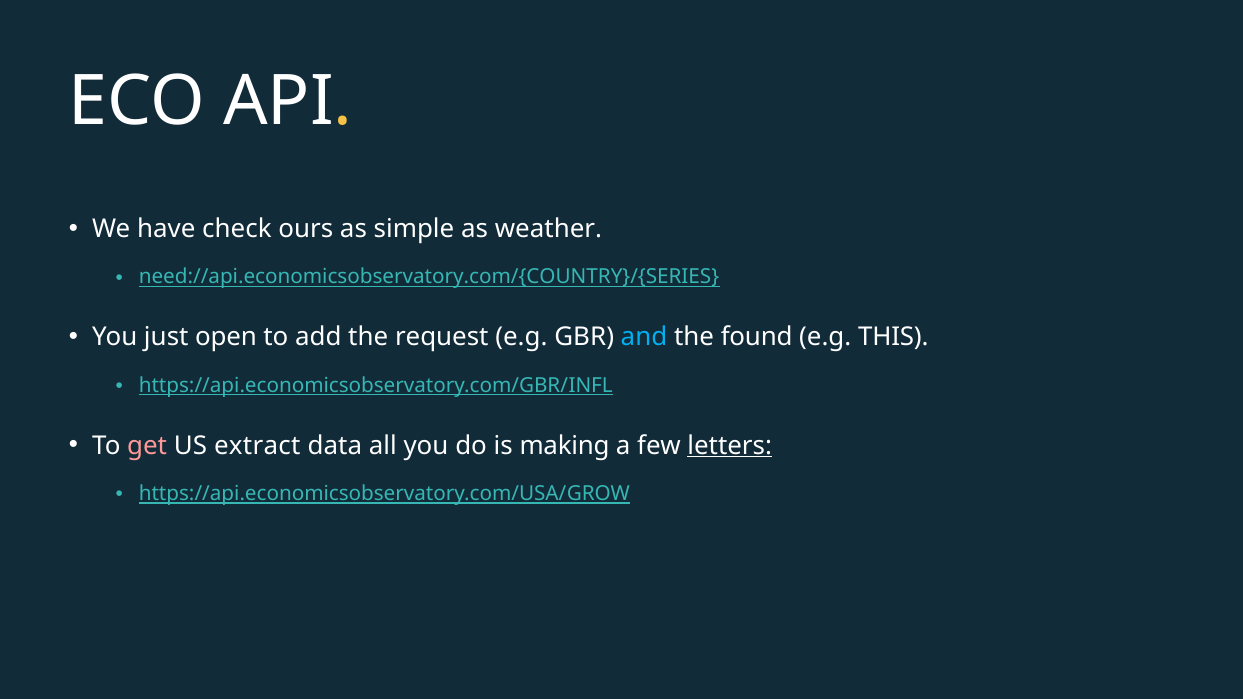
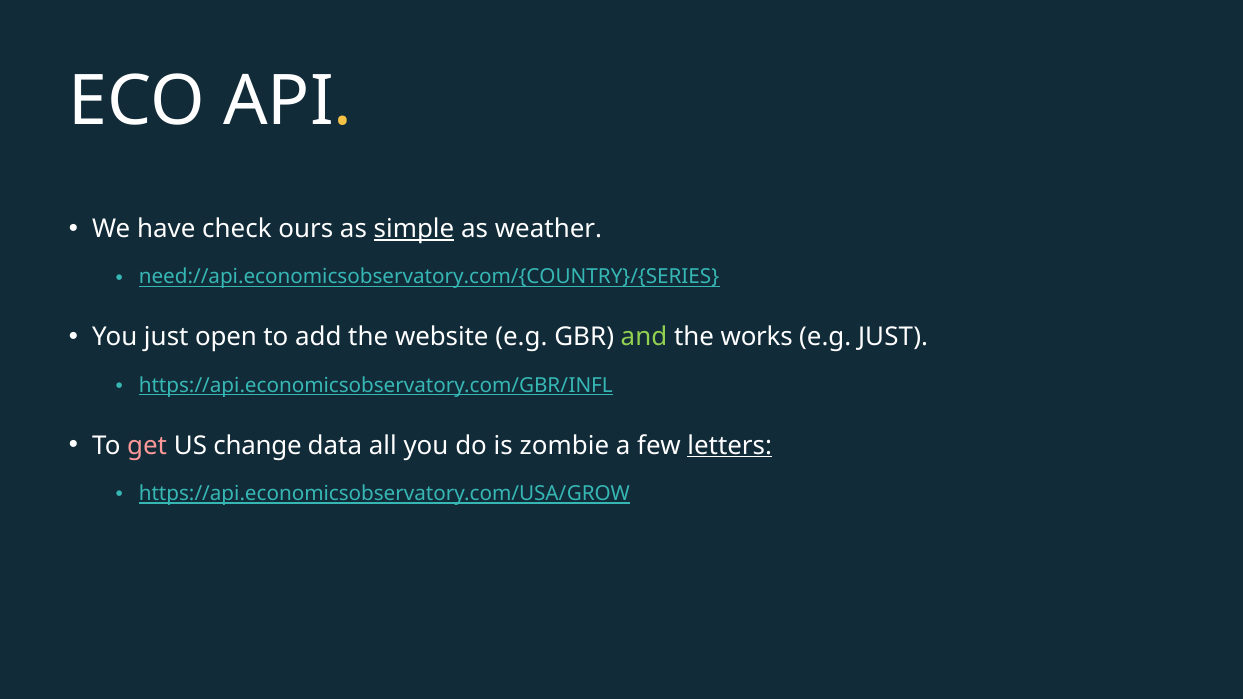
simple underline: none -> present
request: request -> website
and colour: light blue -> light green
found: found -> works
e.g THIS: THIS -> JUST
extract: extract -> change
making: making -> zombie
